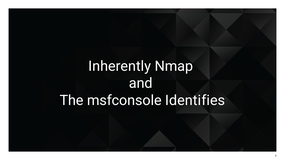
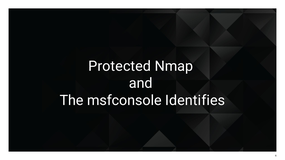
Inherently: Inherently -> Protected
